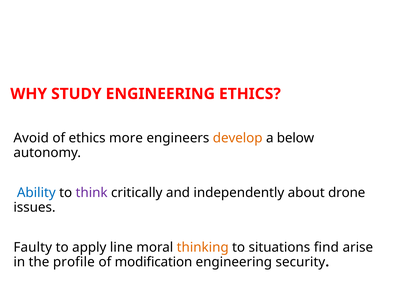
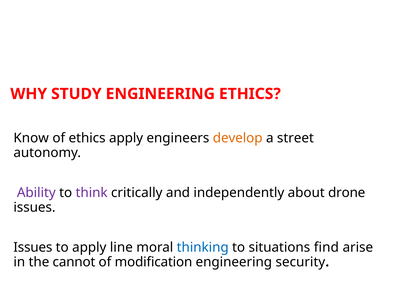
Avoid: Avoid -> Know
ethics more: more -> apply
below: below -> street
Ability colour: blue -> purple
Faulty at (33, 247): Faulty -> Issues
thinking colour: orange -> blue
profile: profile -> cannot
